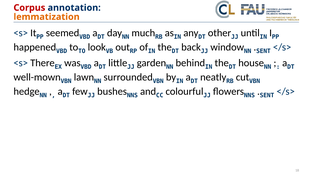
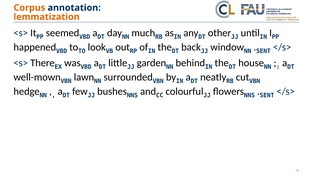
Corpus colour: red -> orange
